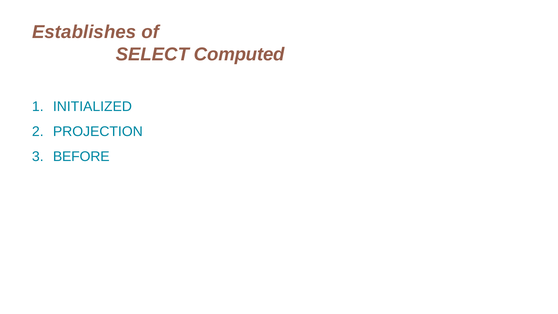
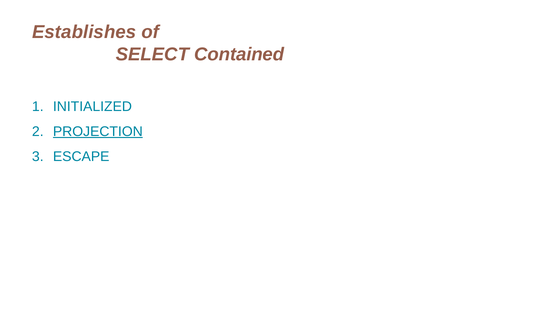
Computed: Computed -> Contained
PROJECTION underline: none -> present
BEFORE: BEFORE -> ESCAPE
